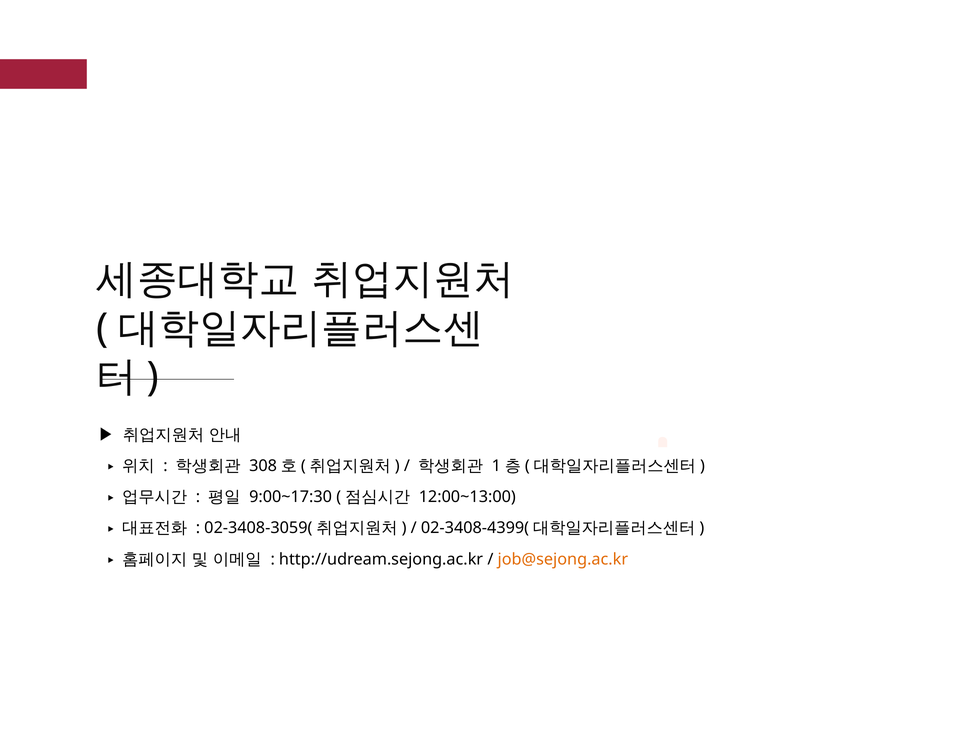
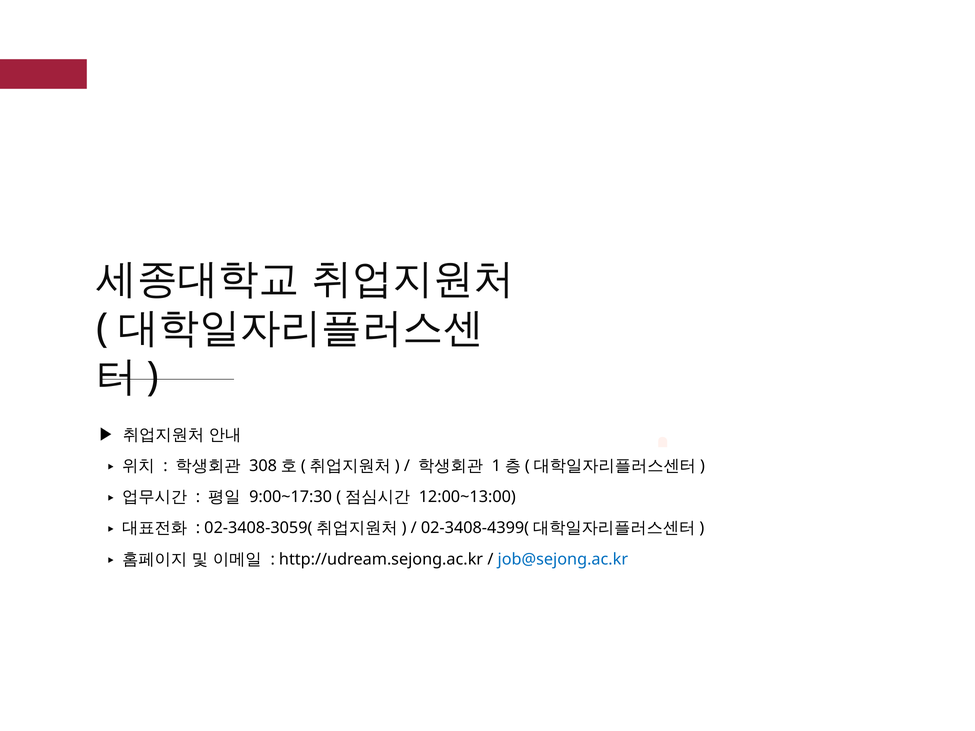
job@sejong.ac.kr colour: orange -> blue
